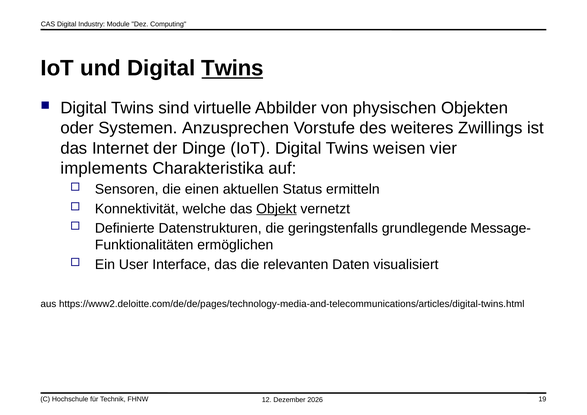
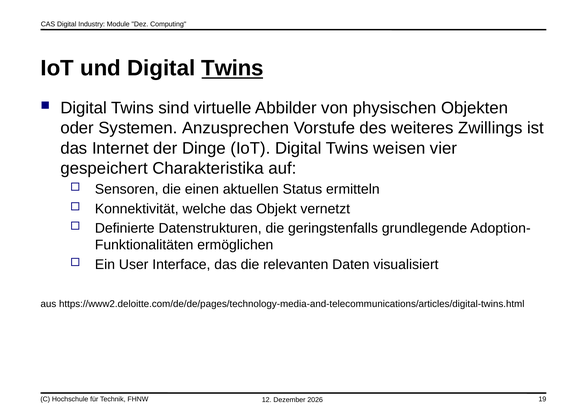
implements: implements -> gespeichert
Objekt underline: present -> none
Message-: Message- -> Adoption-
